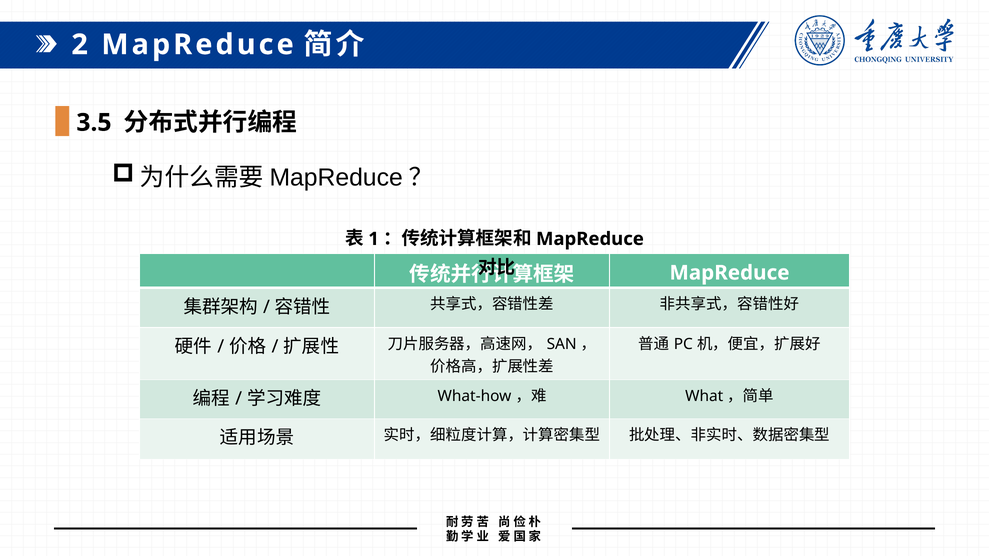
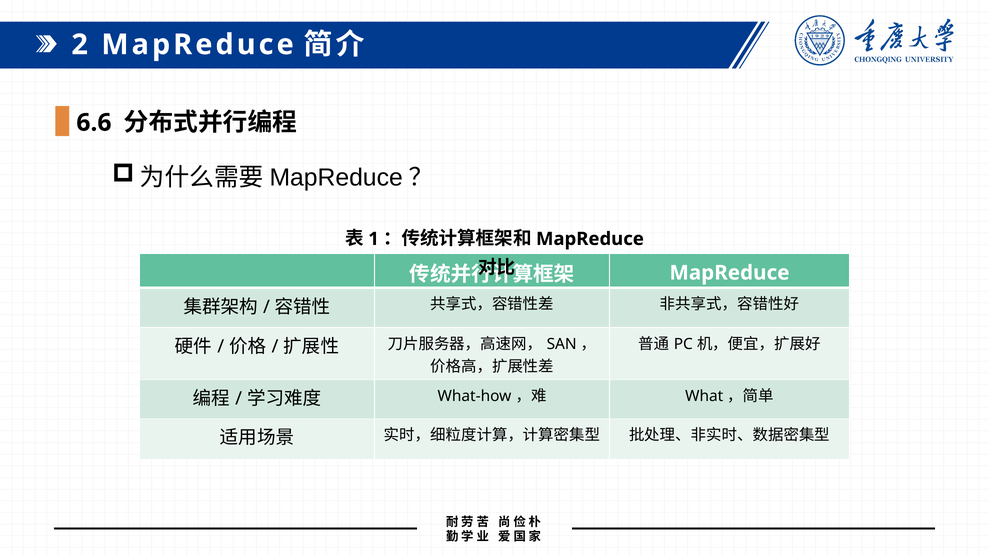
3.5: 3.5 -> 6.6
